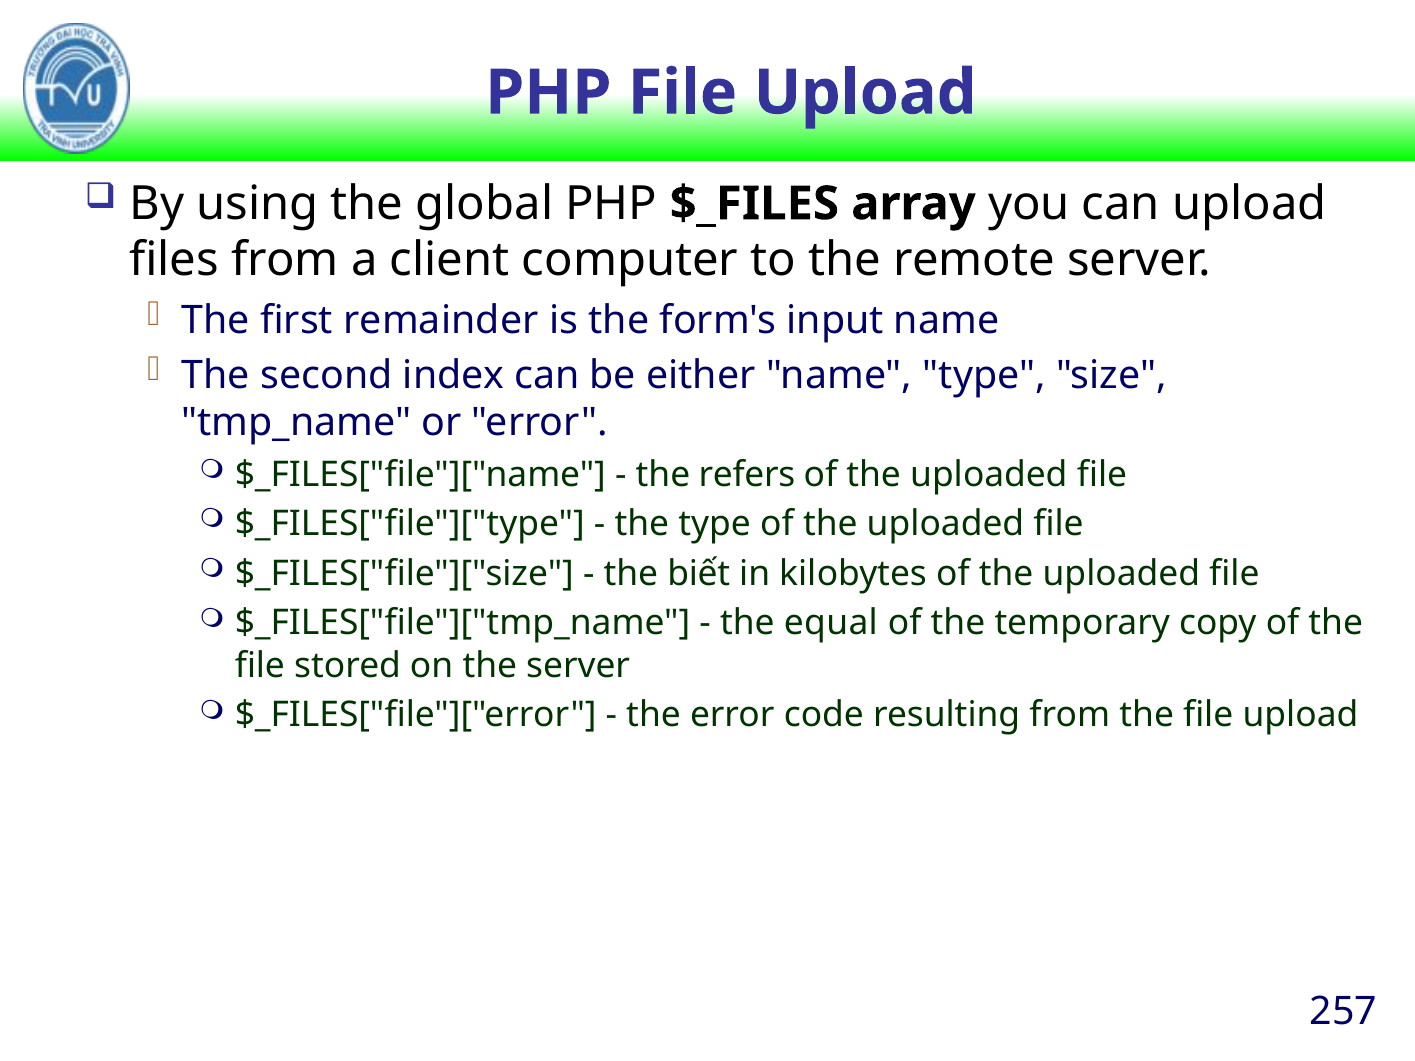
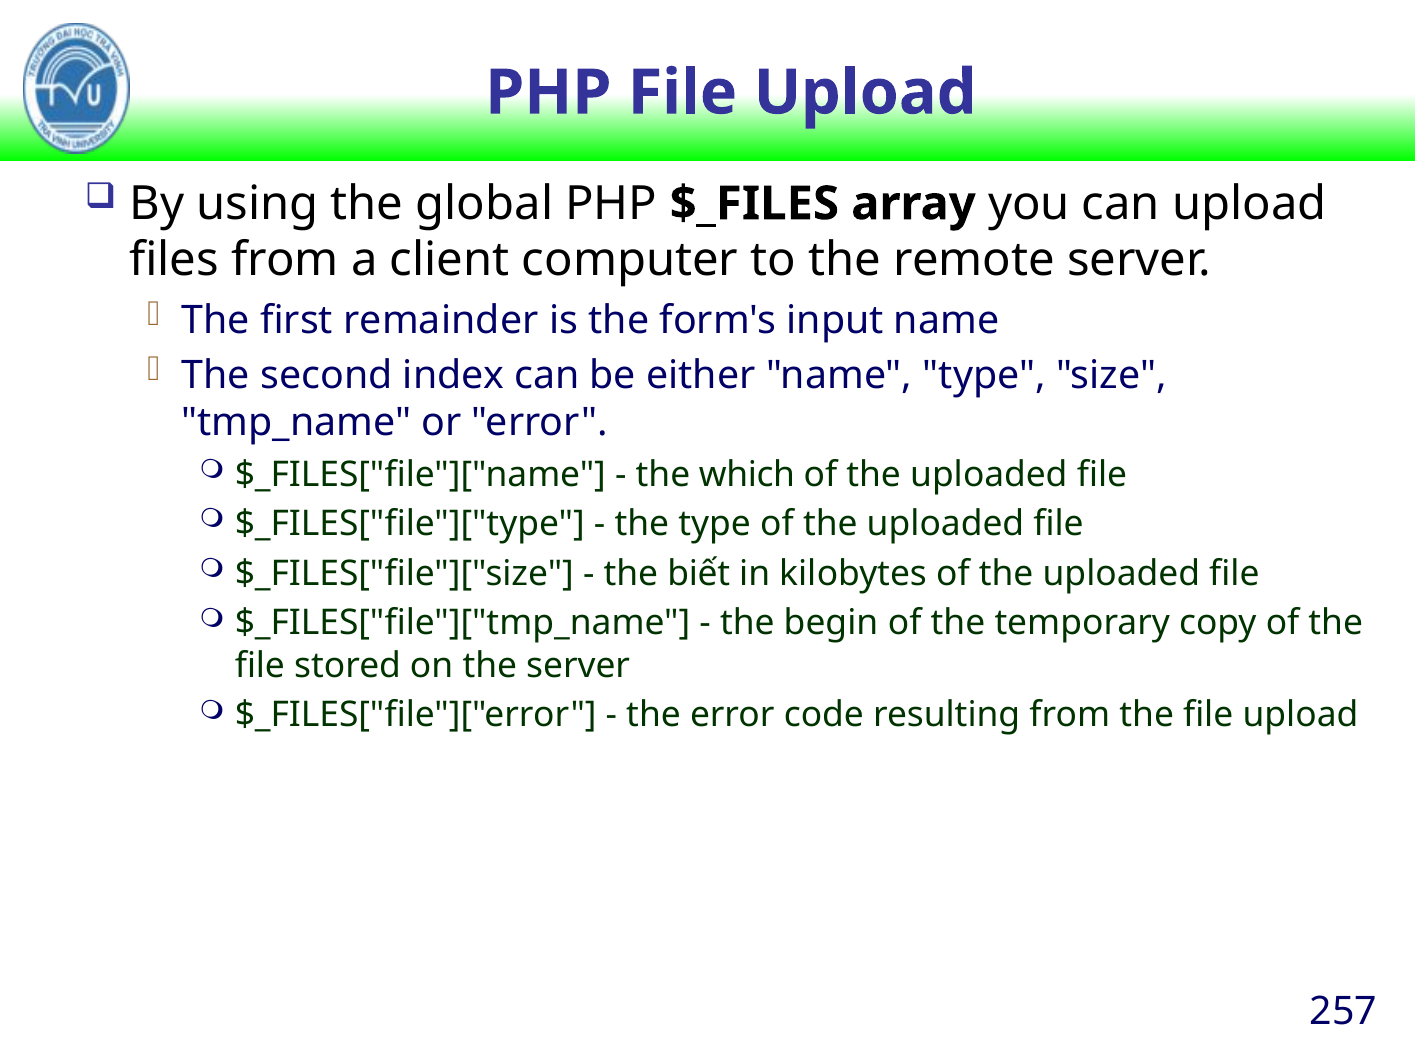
refers: refers -> which
equal: equal -> begin
